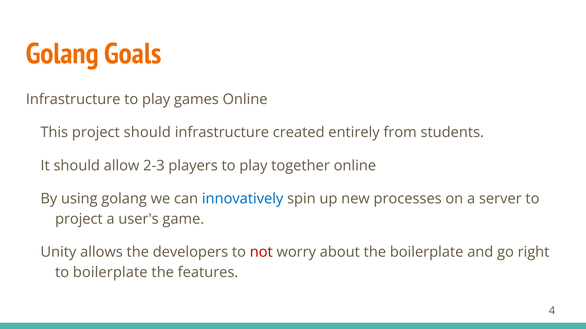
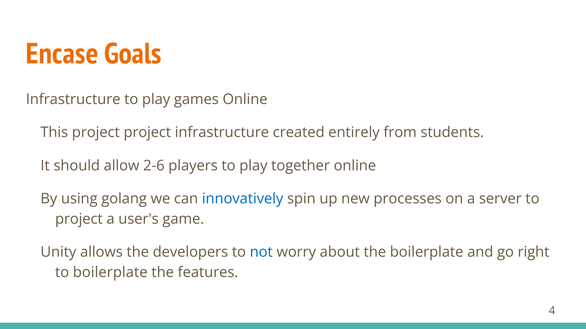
Golang at (62, 54): Golang -> Encase
project should: should -> project
2-3: 2-3 -> 2-6
not colour: red -> blue
